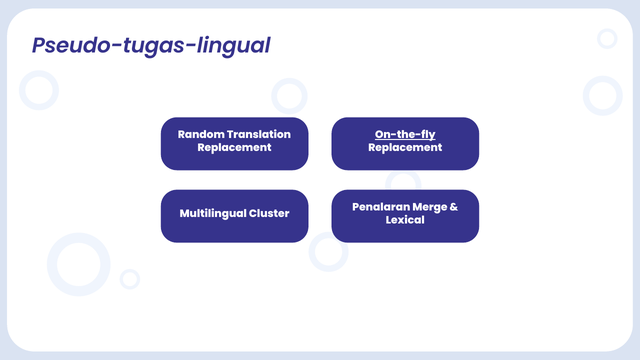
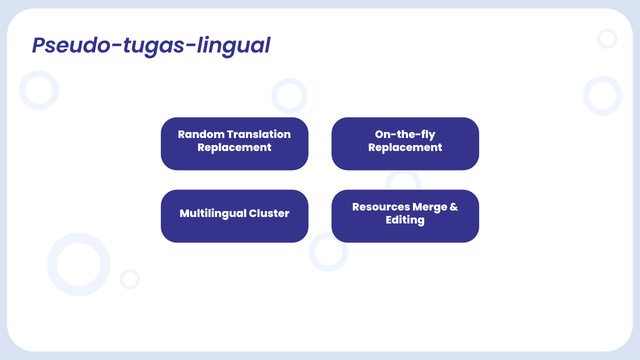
On-the-fly underline: present -> none
Penalaran: Penalaran -> Resources
Lexical: Lexical -> Editing
